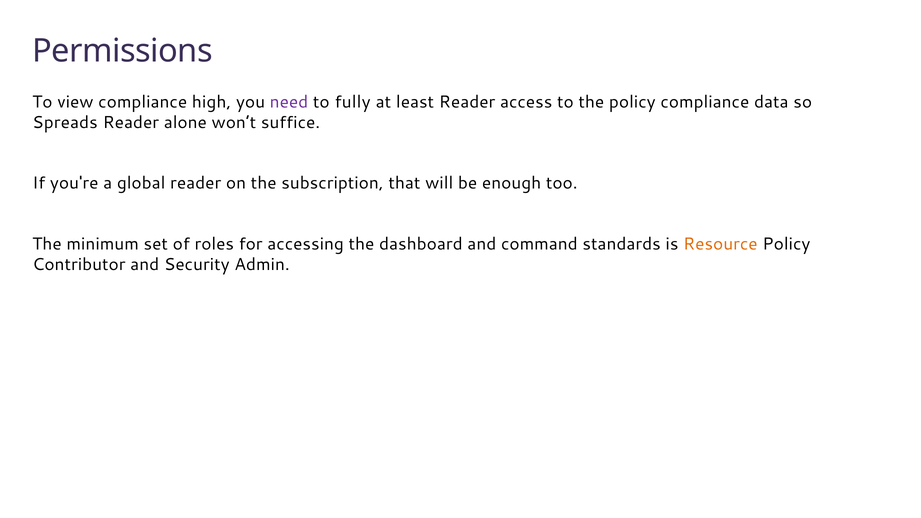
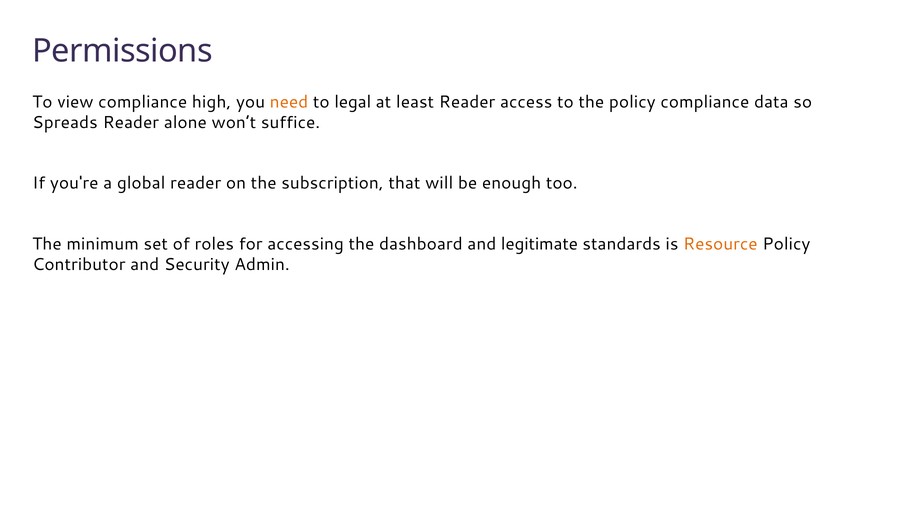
need colour: purple -> orange
fully: fully -> legal
command: command -> legitimate
